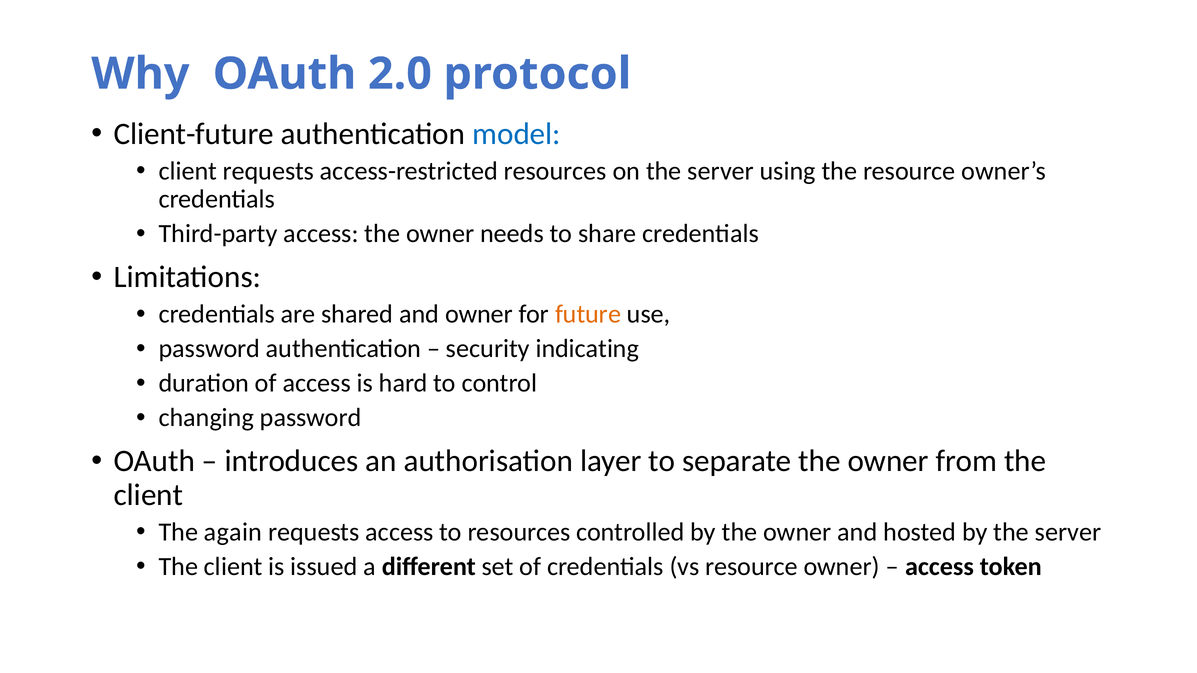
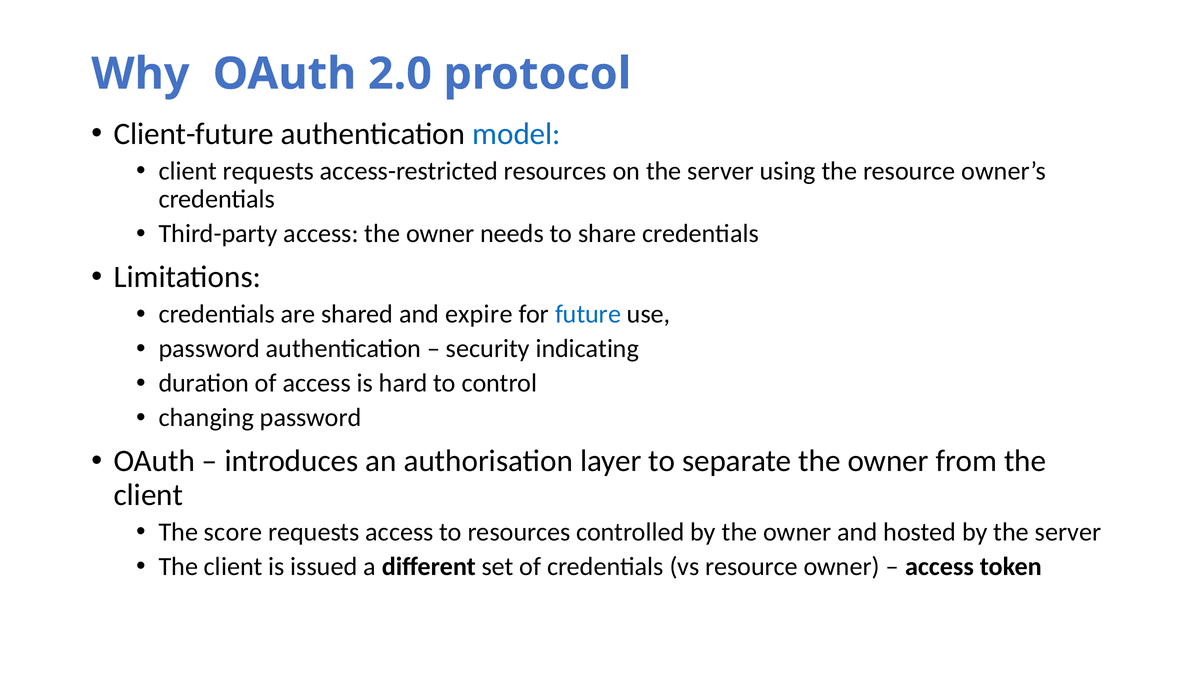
and owner: owner -> expire
future colour: orange -> blue
again: again -> score
